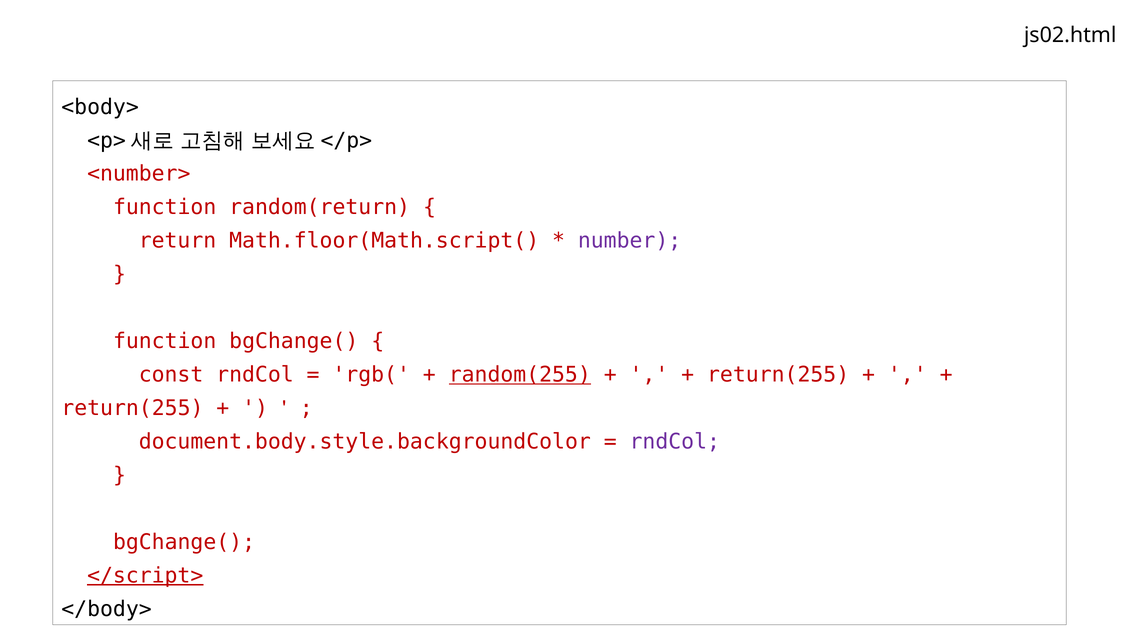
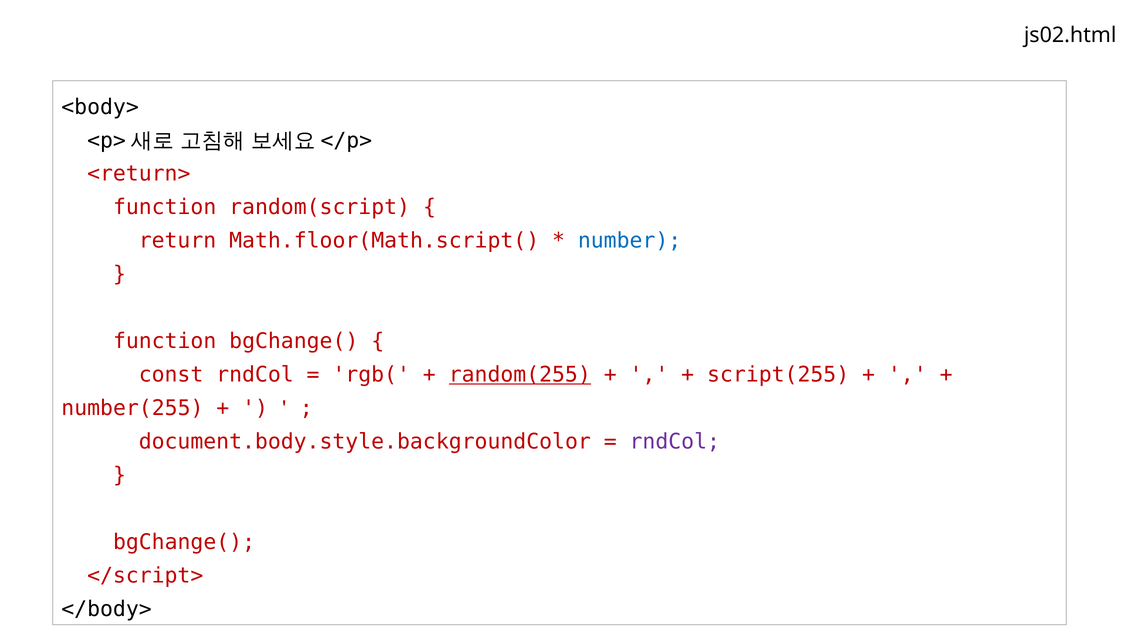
<number>: <number> -> <return>
random(return: random(return -> random(script
number colour: purple -> blue
return(255 at (778, 375): return(255 -> script(255
return(255 at (132, 408): return(255 -> number(255
</script> underline: present -> none
